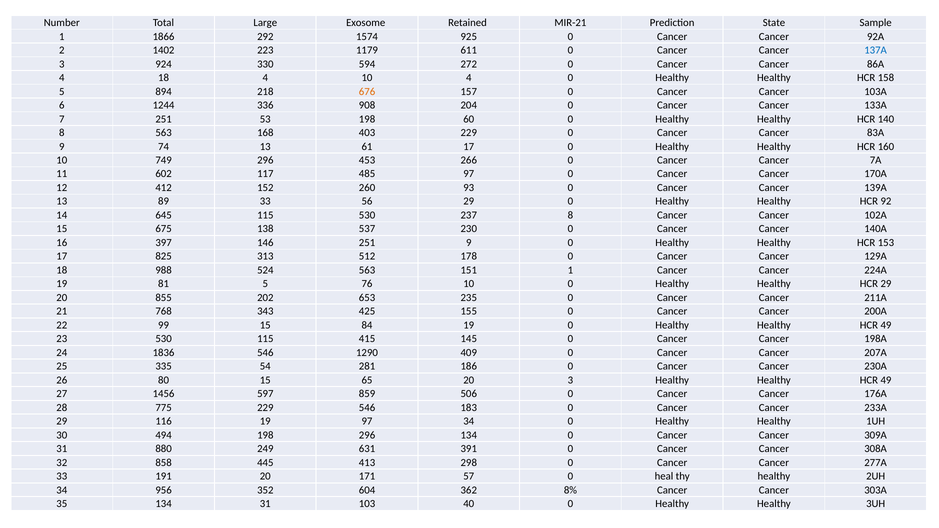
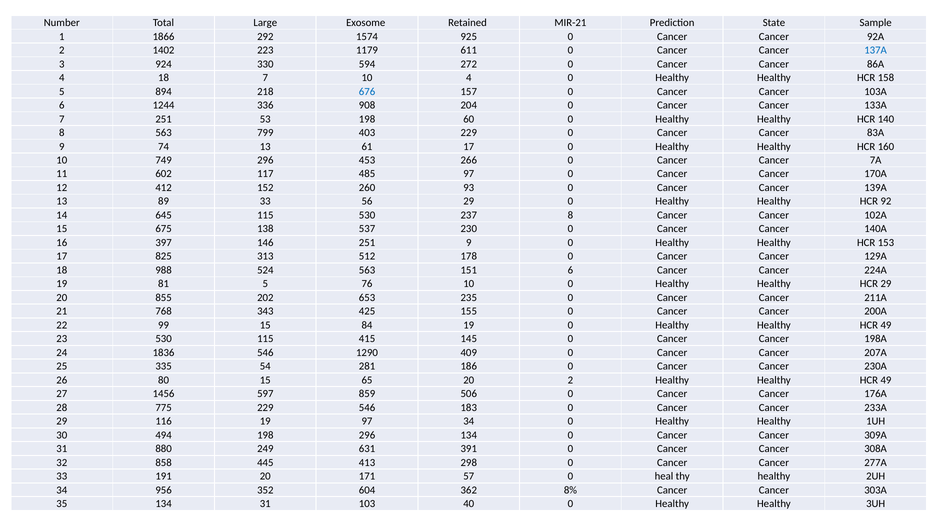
18 4: 4 -> 7
676 colour: orange -> blue
168: 168 -> 799
151 1: 1 -> 6
20 3: 3 -> 2
